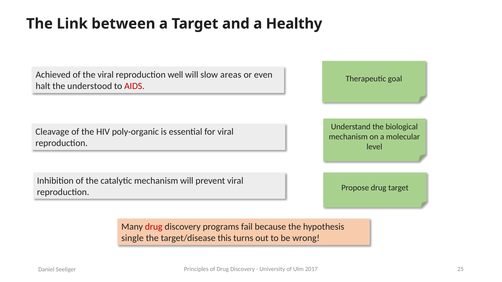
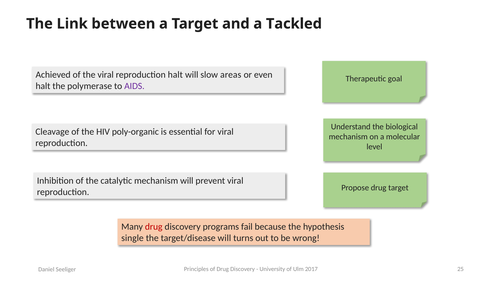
Healthy: Healthy -> Tackled
reproduction well: well -> halt
understood: understood -> polymerase
AIDS colour: red -> purple
target/disease this: this -> will
